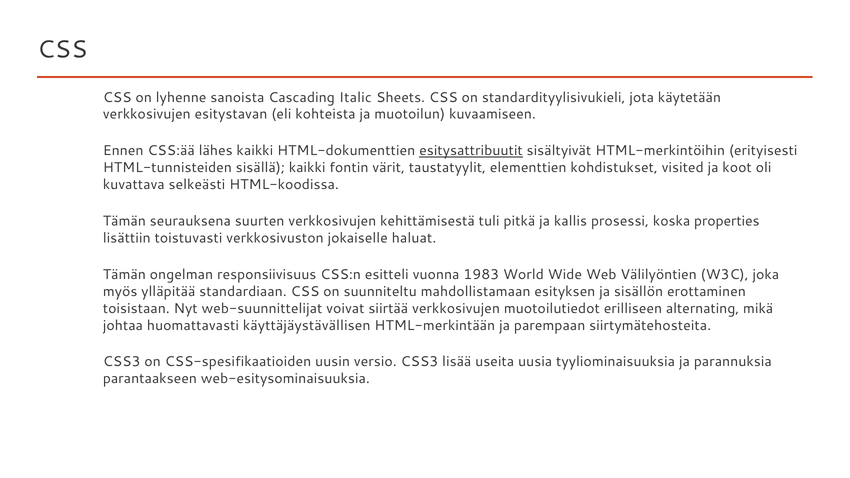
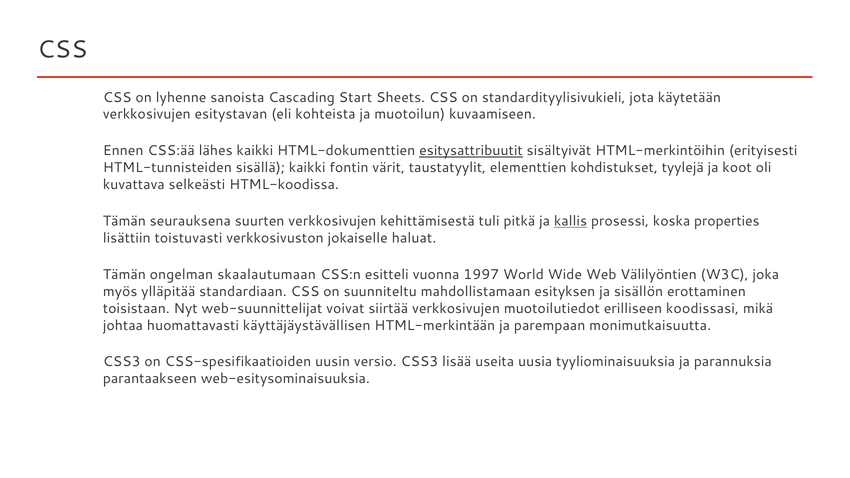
Italic: Italic -> Start
visited: visited -> tyylejä
kallis underline: none -> present
responsiivisuus: responsiivisuus -> skaalautumaan
1983: 1983 -> 1997
alternating: alternating -> koodissasi
siirtymätehosteita: siirtymätehosteita -> monimutkaisuutta
